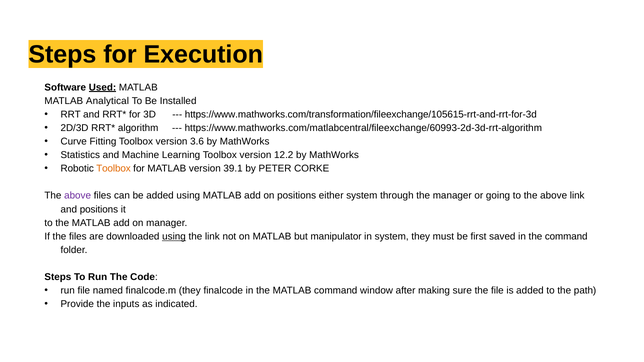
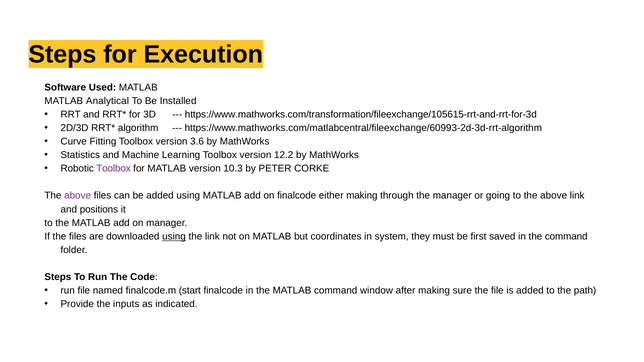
Used underline: present -> none
Toolbox at (114, 169) colour: orange -> purple
39.1: 39.1 -> 10.3
on positions: positions -> finalcode
either system: system -> making
manipulator: manipulator -> coordinates
finalcode.m they: they -> start
